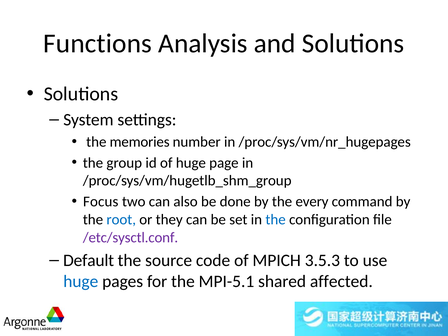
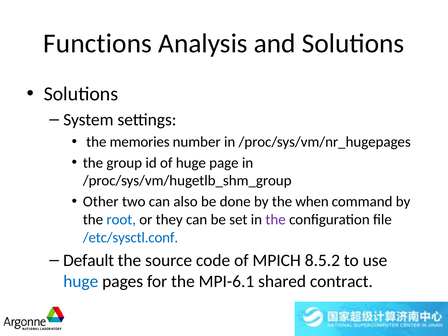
Focus: Focus -> Other
every: every -> when
the at (276, 220) colour: blue -> purple
/etc/sysctl.conf colour: purple -> blue
3.5.3: 3.5.3 -> 8.5.2
MPI-5.1: MPI-5.1 -> MPI-6.1
affected: affected -> contract
